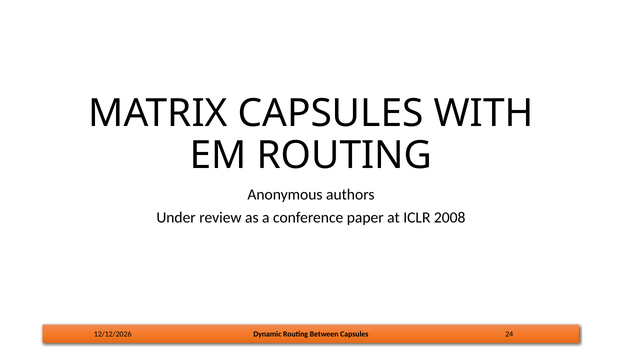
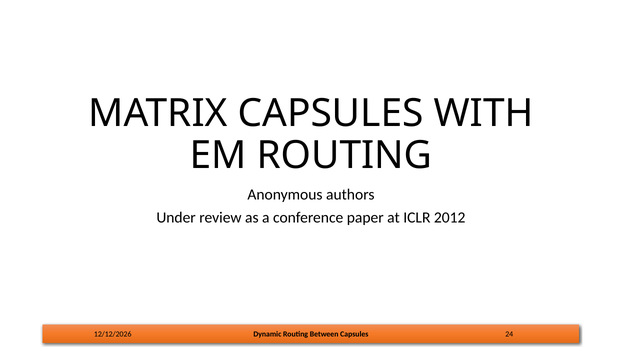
2008: 2008 -> 2012
